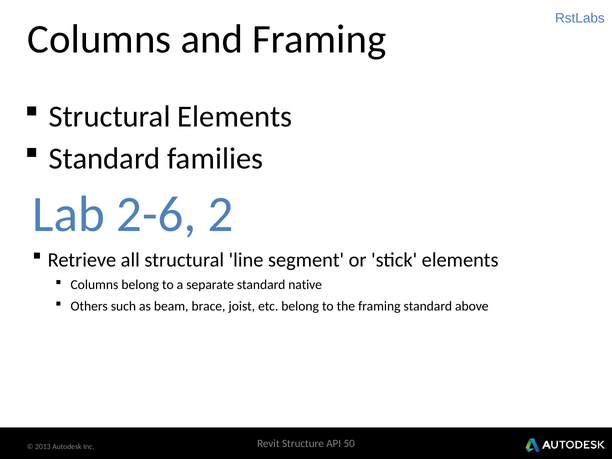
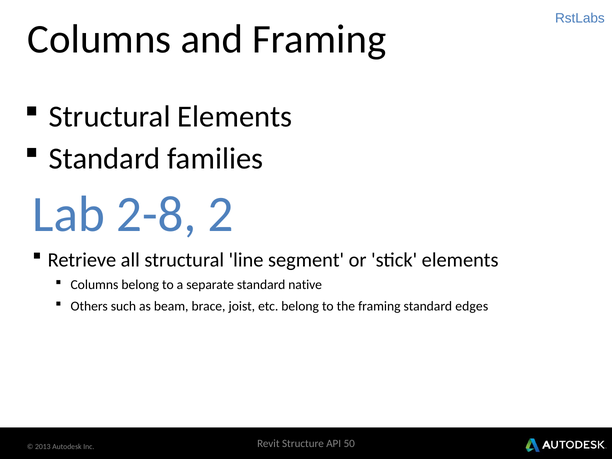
2-6: 2-6 -> 2-8
above: above -> edges
